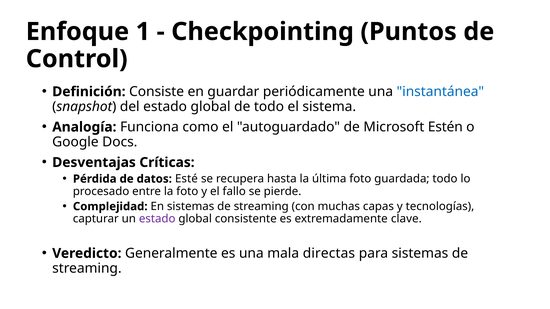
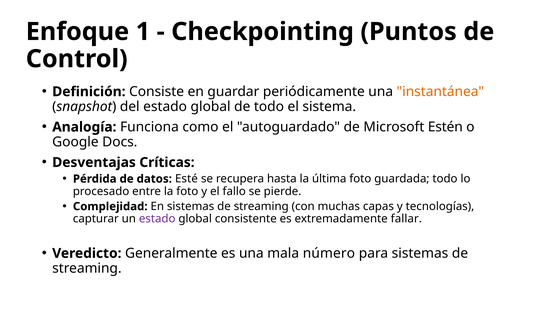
instantánea colour: blue -> orange
clave: clave -> fallar
directas: directas -> número
